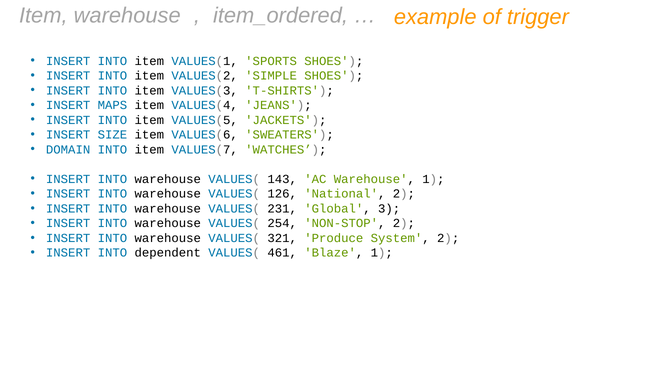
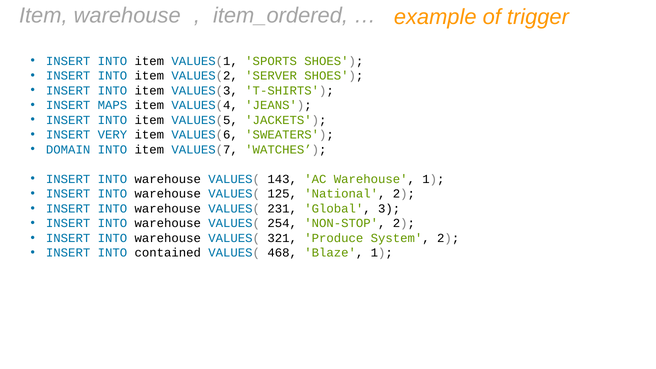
SIMPLE: SIMPLE -> SERVER
SIZE: SIZE -> VERY
126: 126 -> 125
dependent: dependent -> contained
461: 461 -> 468
